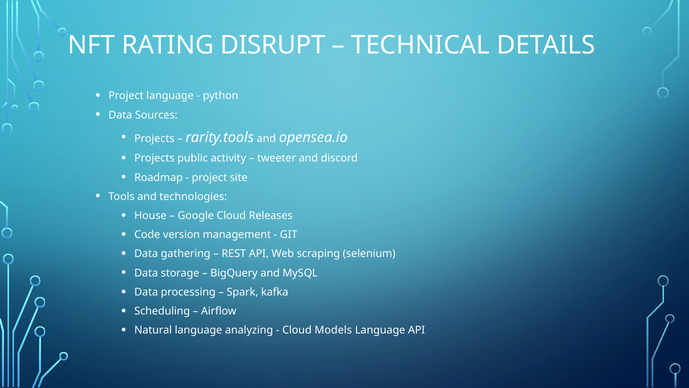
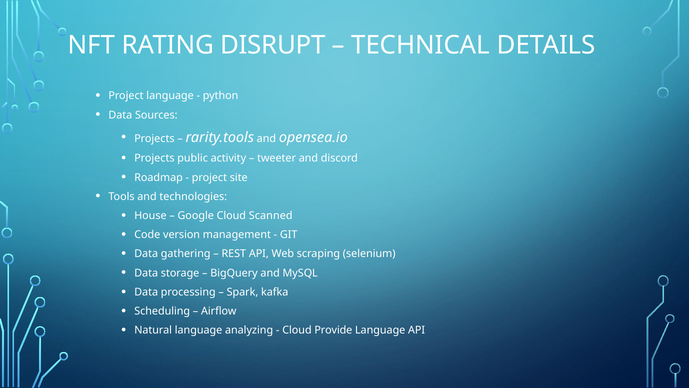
Releases: Releases -> Scanned
Models: Models -> Provide
